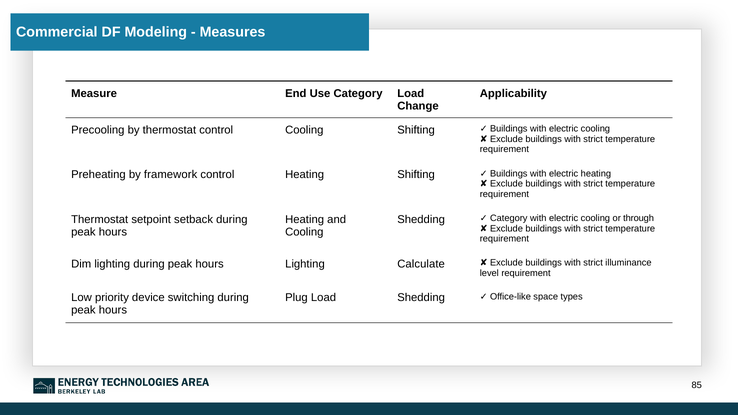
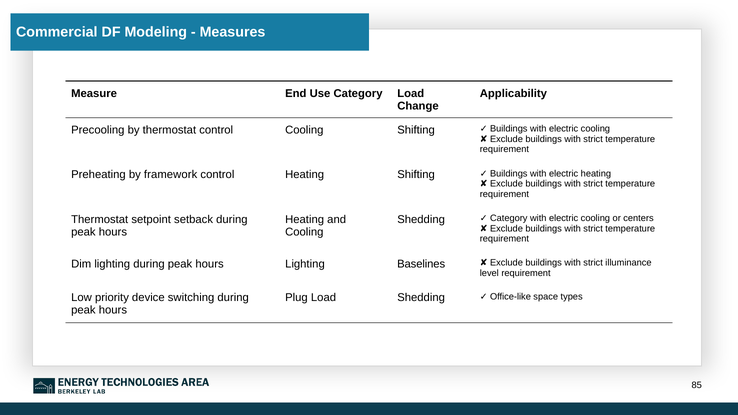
through: through -> centers
Calculate: Calculate -> Baselines
